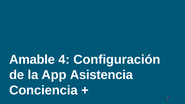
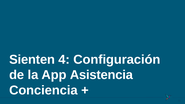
Amable: Amable -> Sienten
